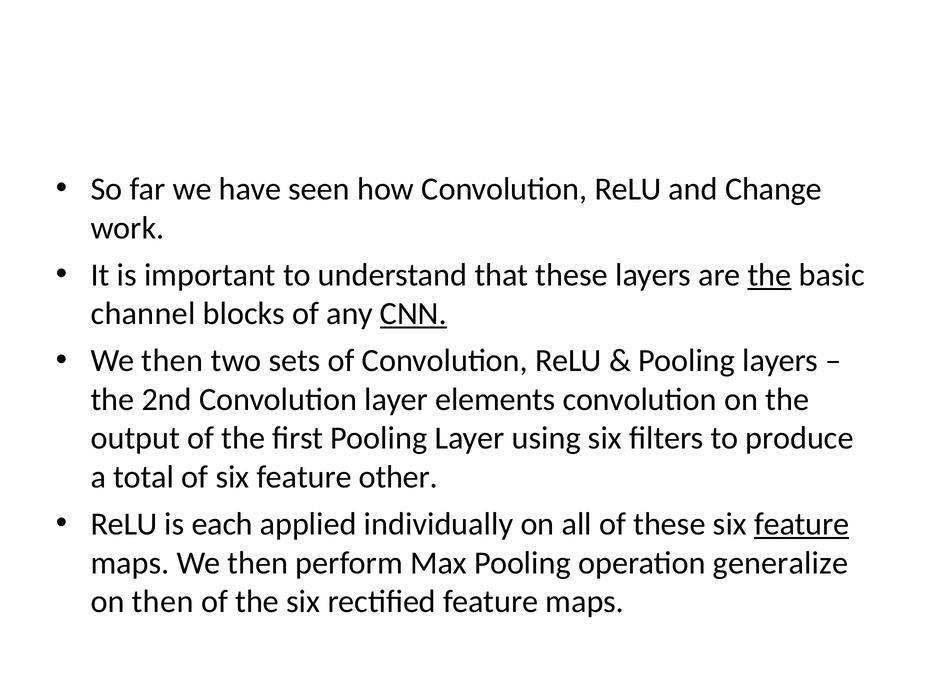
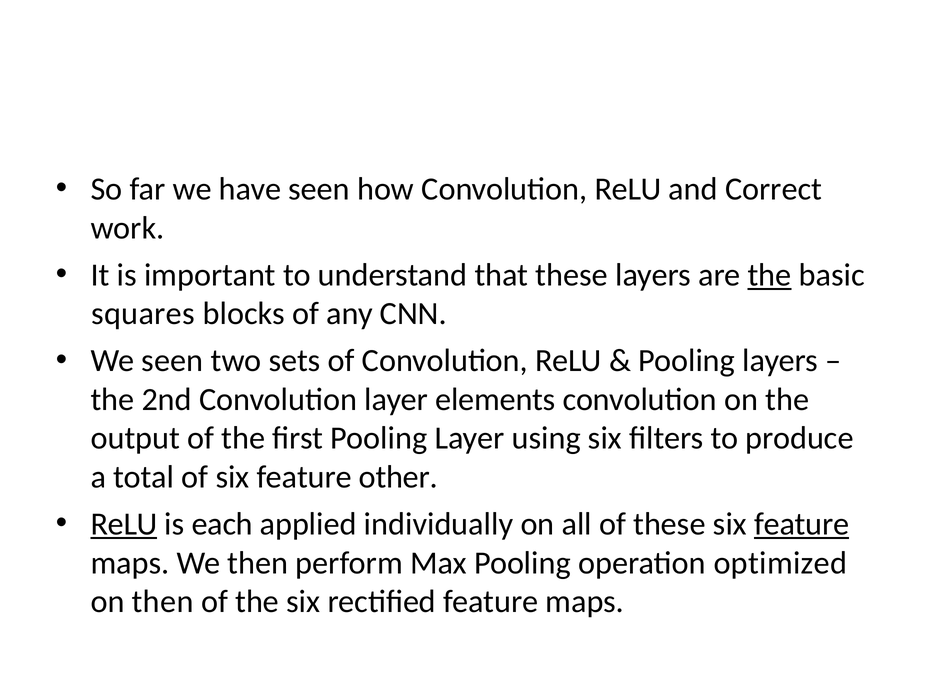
Change: Change -> Correct
channel: channel -> squares
CNN underline: present -> none
then at (172, 361): then -> seen
ReLU at (124, 524) underline: none -> present
generalize: generalize -> optimized
